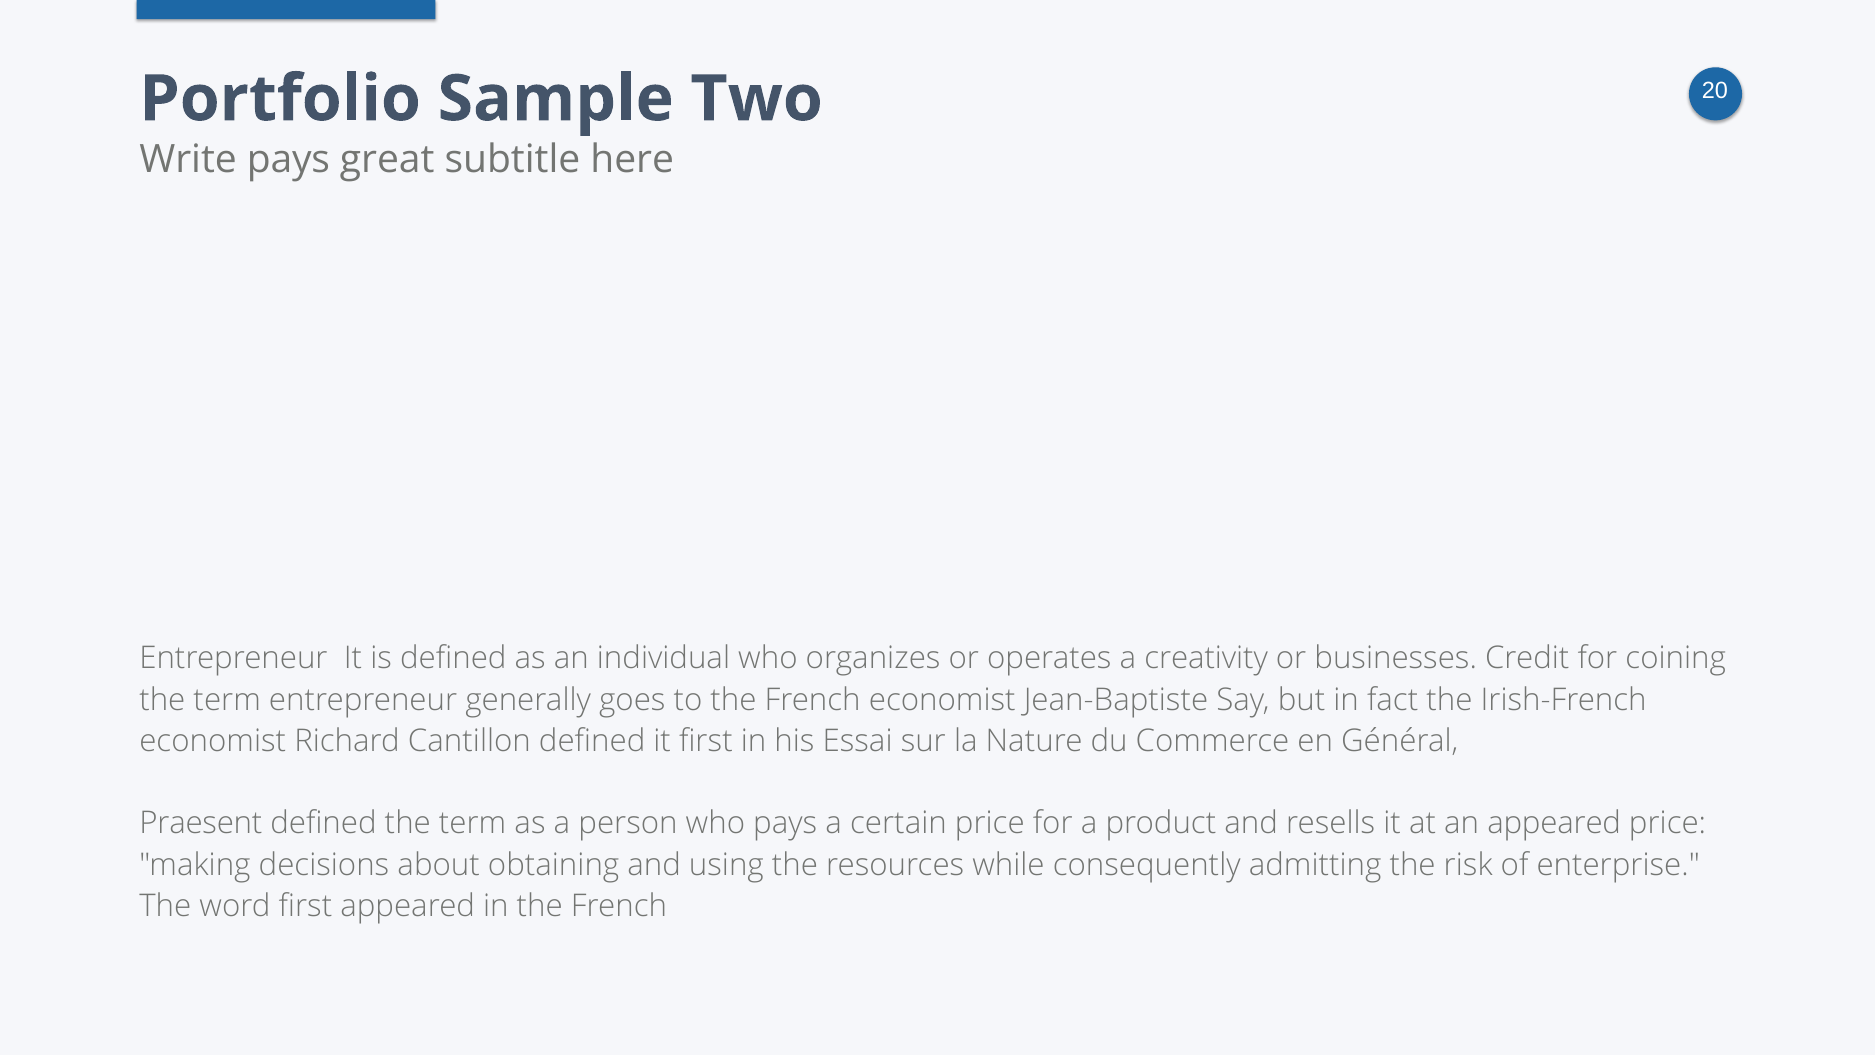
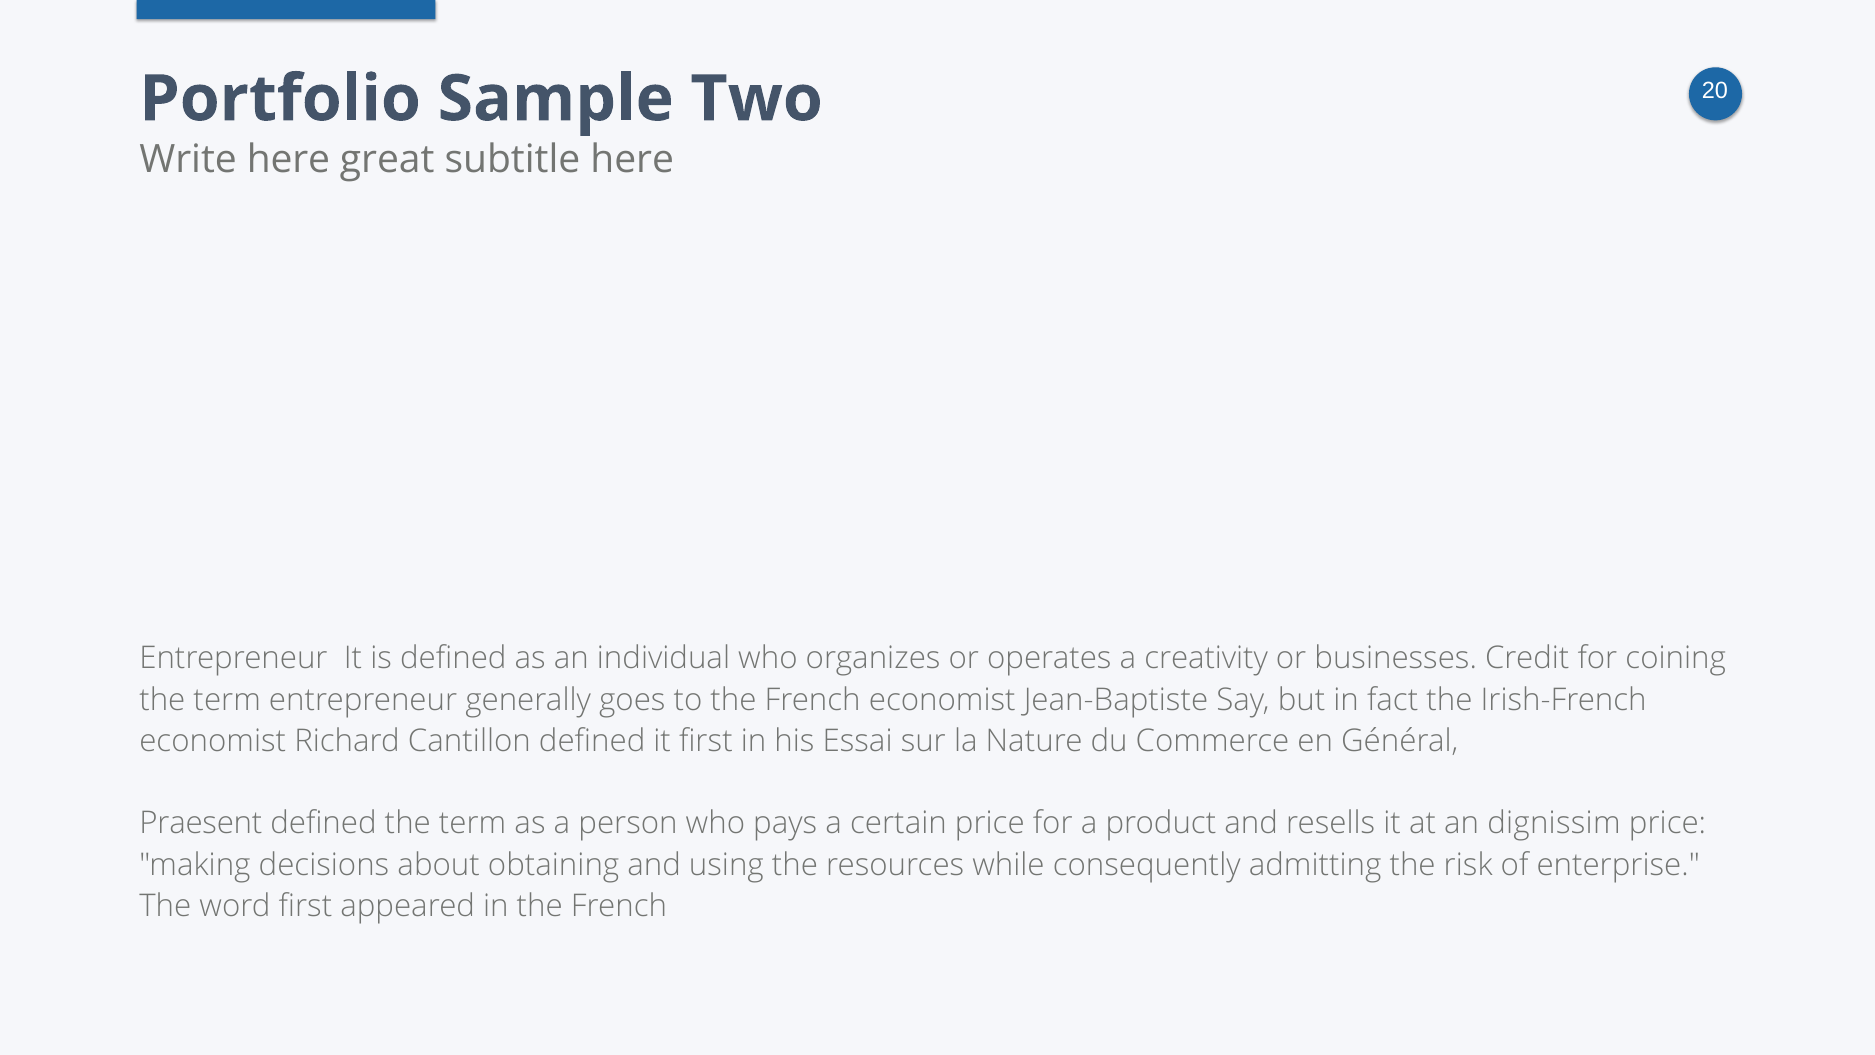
Write pays: pays -> here
an appeared: appeared -> dignissim
